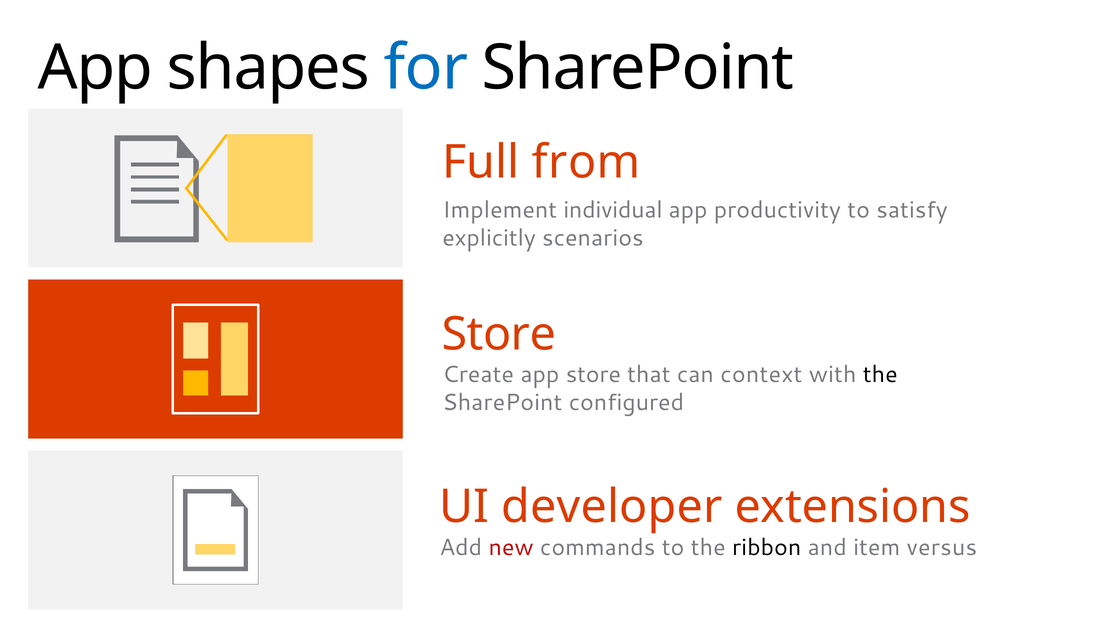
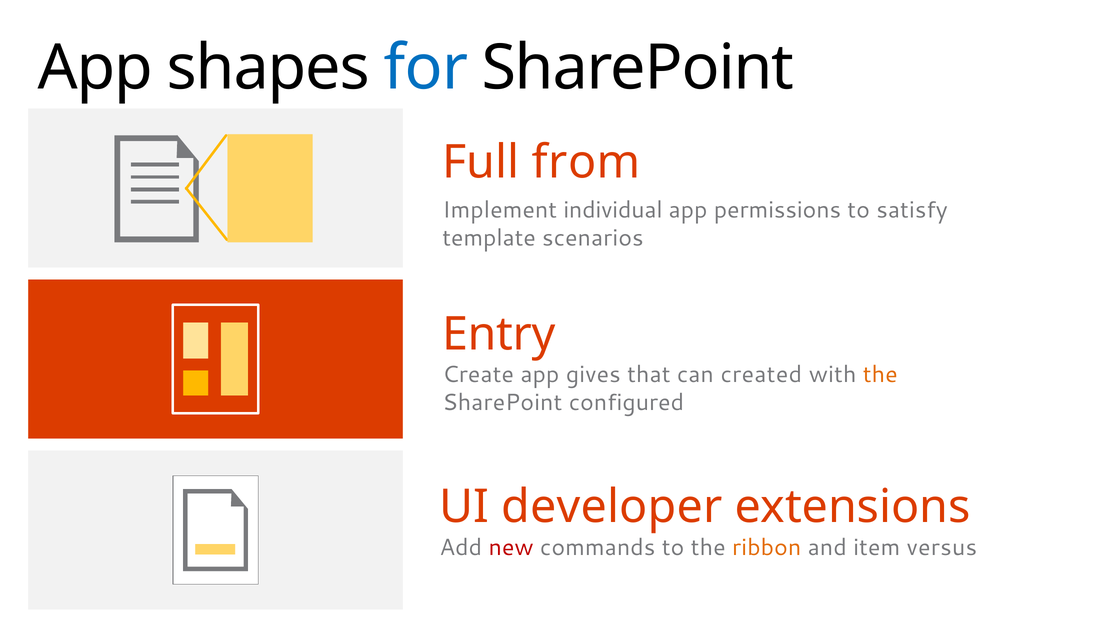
productivity: productivity -> permissions
explicitly: explicitly -> template
Store at (499, 334): Store -> Entry
app store: store -> gives
context: context -> created
the at (880, 374) colour: black -> orange
ribbon colour: black -> orange
